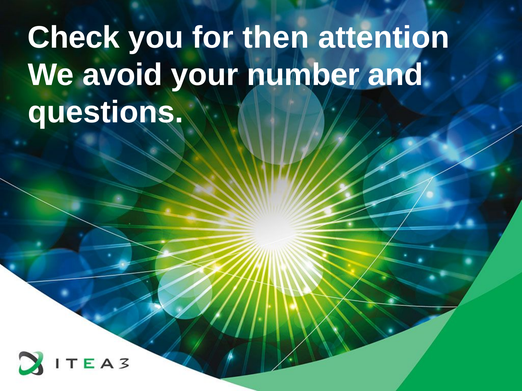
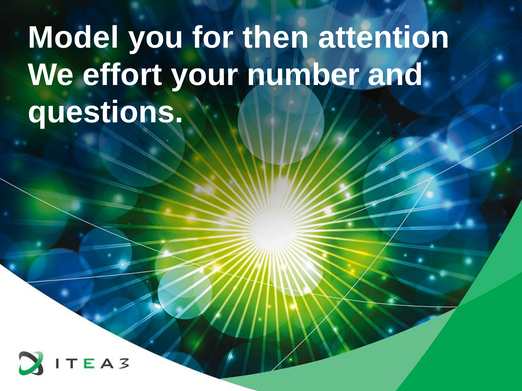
Check: Check -> Model
avoid: avoid -> effort
